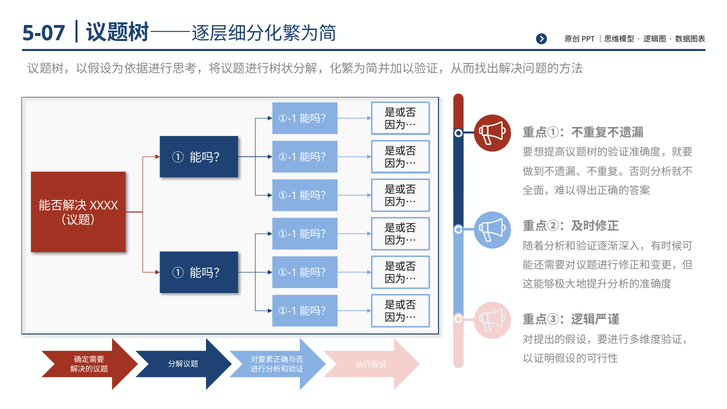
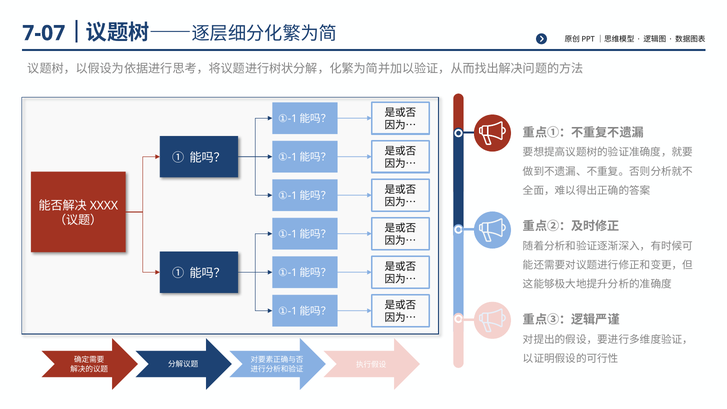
5-07: 5-07 -> 7-07
